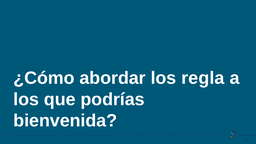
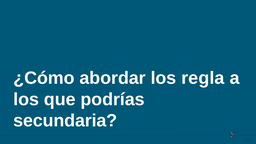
bienvenida: bienvenida -> secundaria
